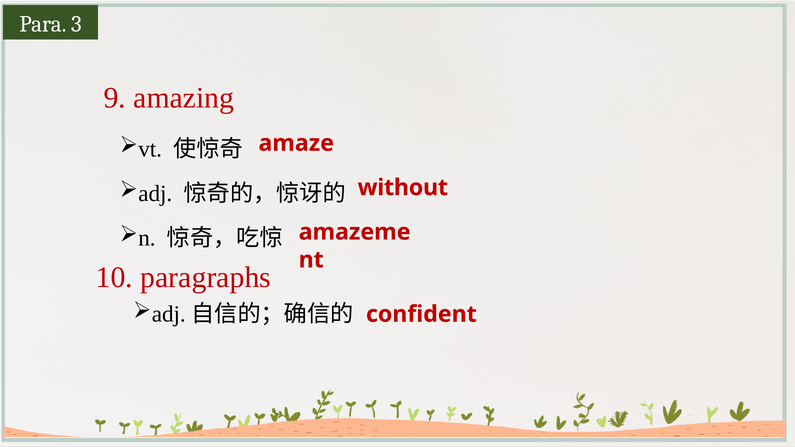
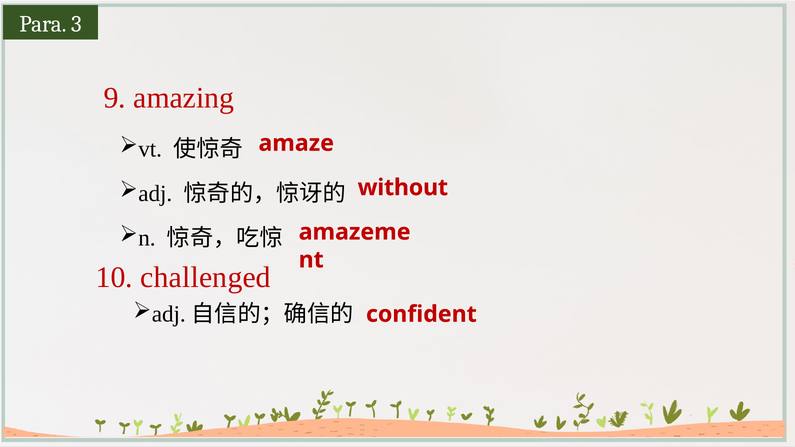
paragraphs: paragraphs -> challenged
